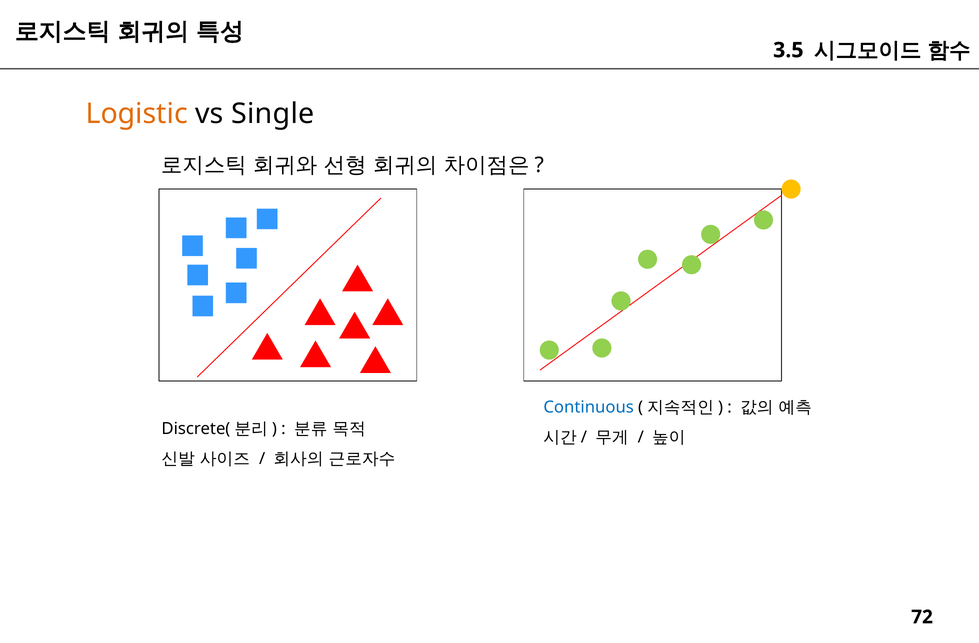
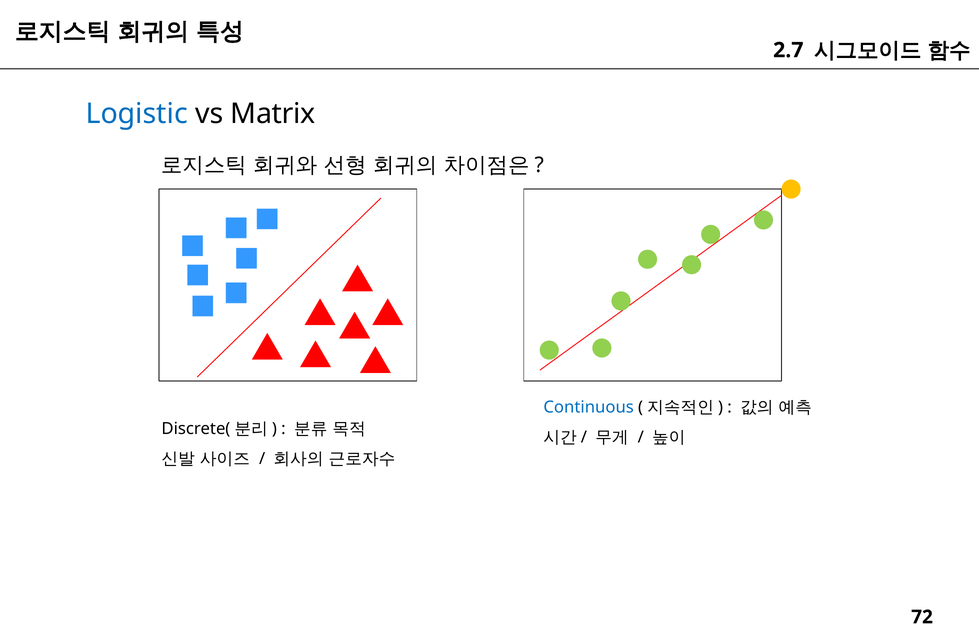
3.5: 3.5 -> 2.7
Logistic colour: orange -> blue
Single: Single -> Matrix
